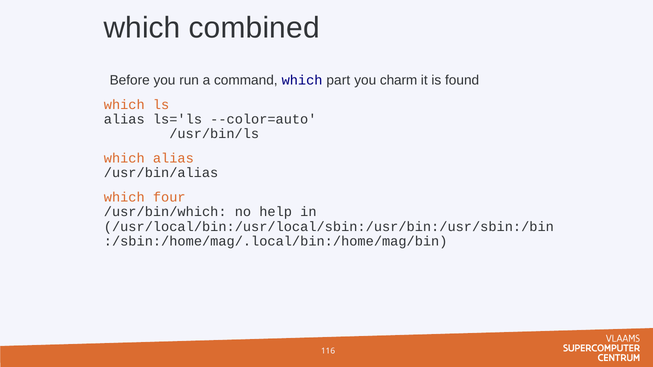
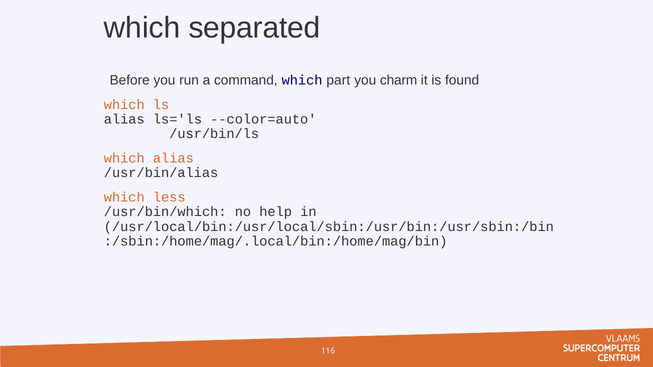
combined: combined -> separated
four: four -> less
